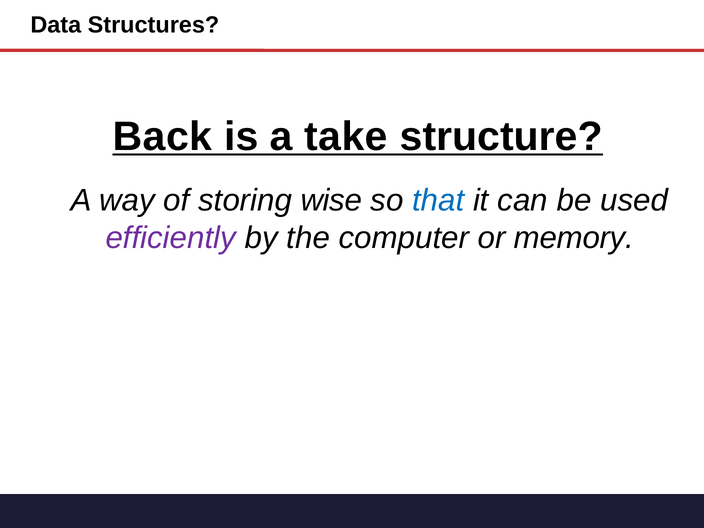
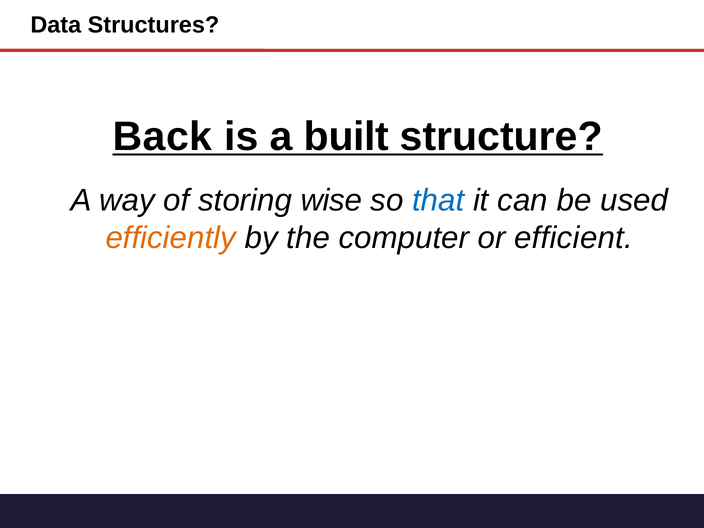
take: take -> built
efficiently colour: purple -> orange
memory: memory -> efficient
